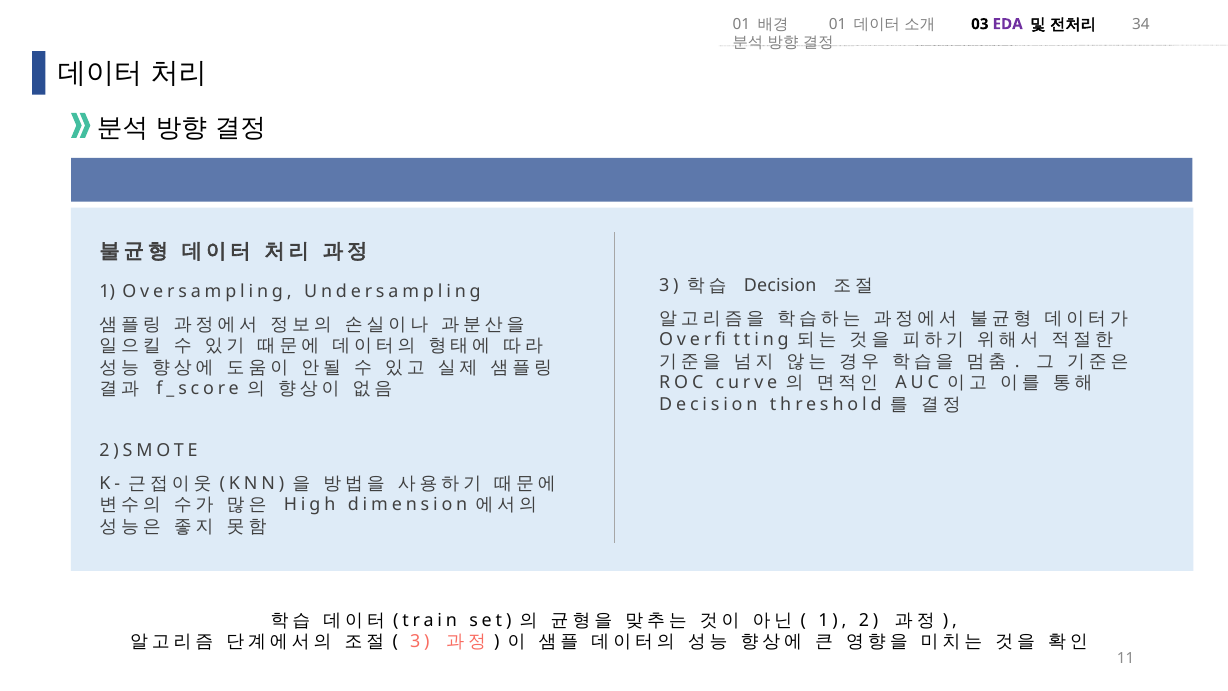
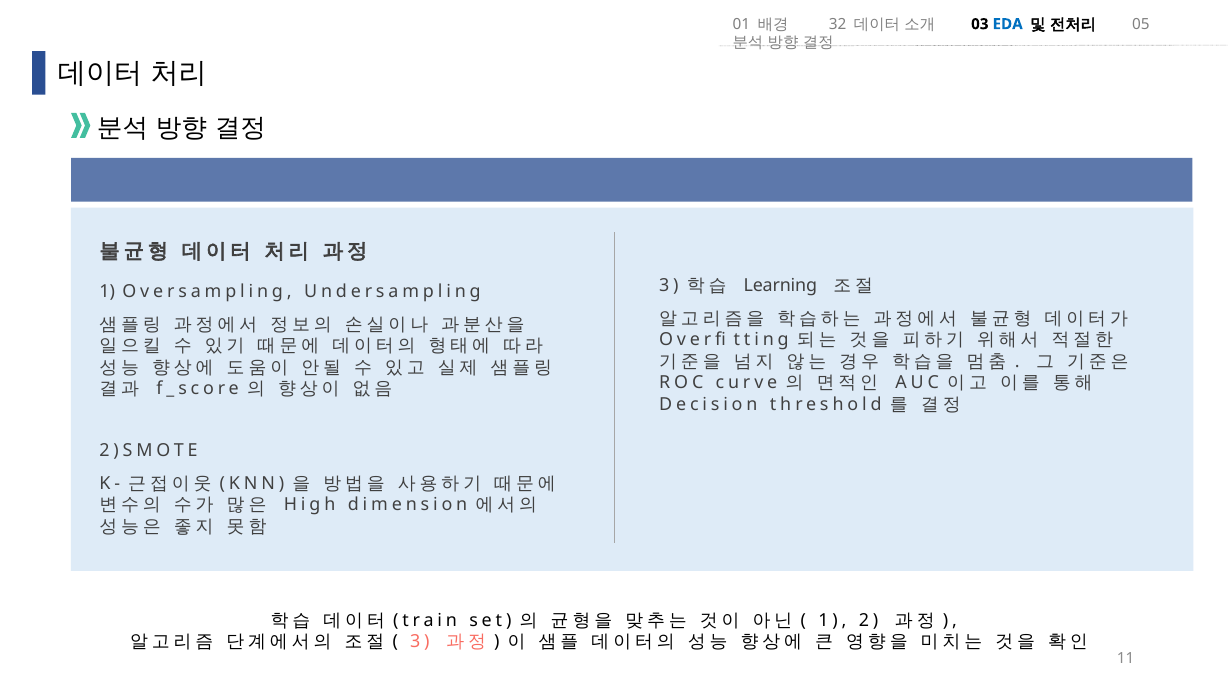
01 at (838, 24): 01 -> 32
EDA colour: purple -> blue
34: 34 -> 05
Decision at (780, 285): Decision -> Learning
